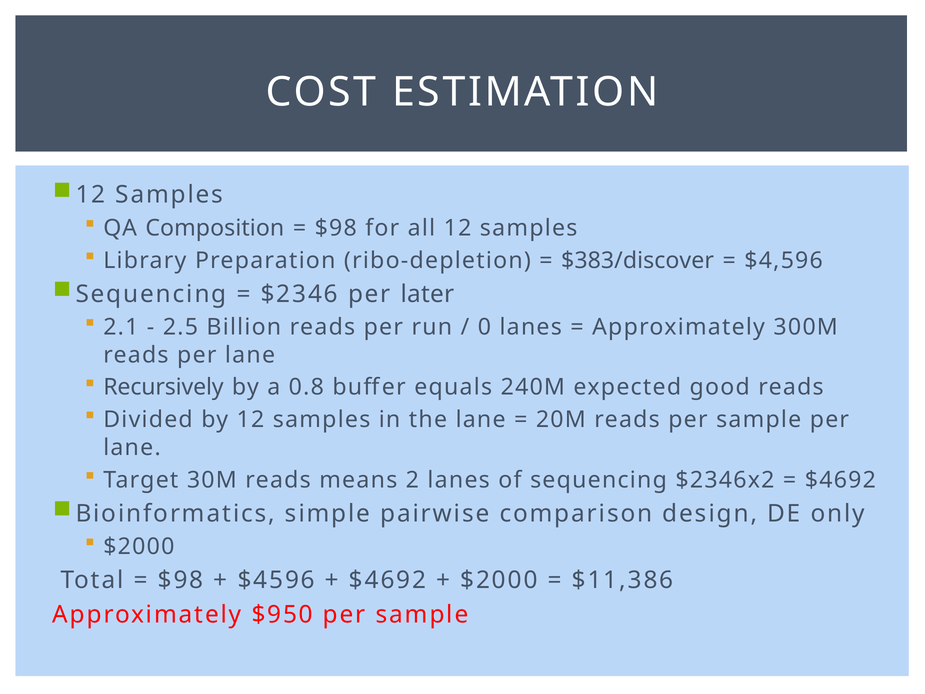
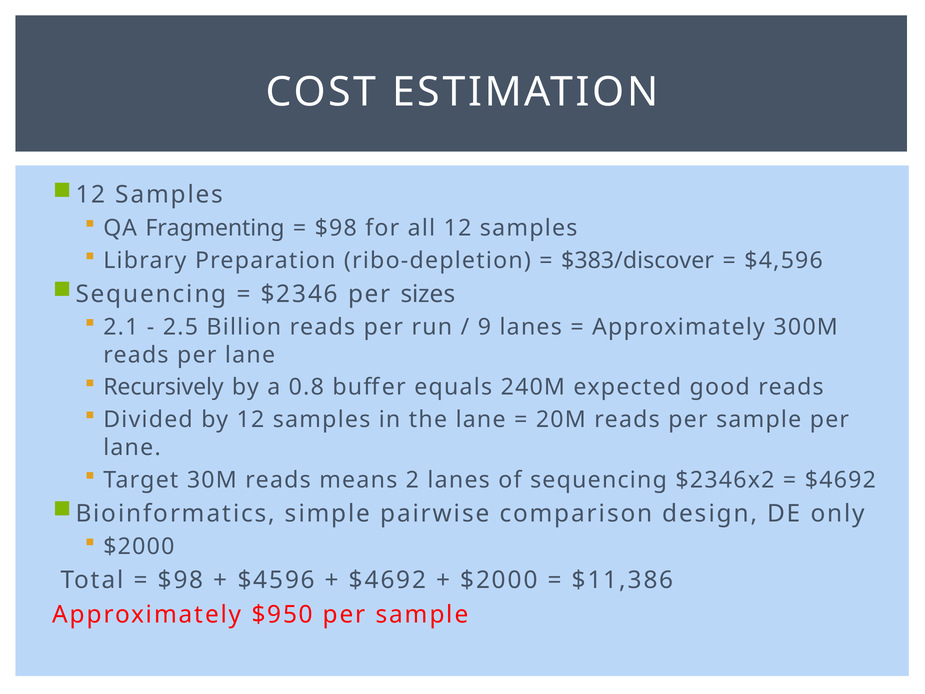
Composition: Composition -> Fragmenting
later: later -> sizes
0: 0 -> 9
